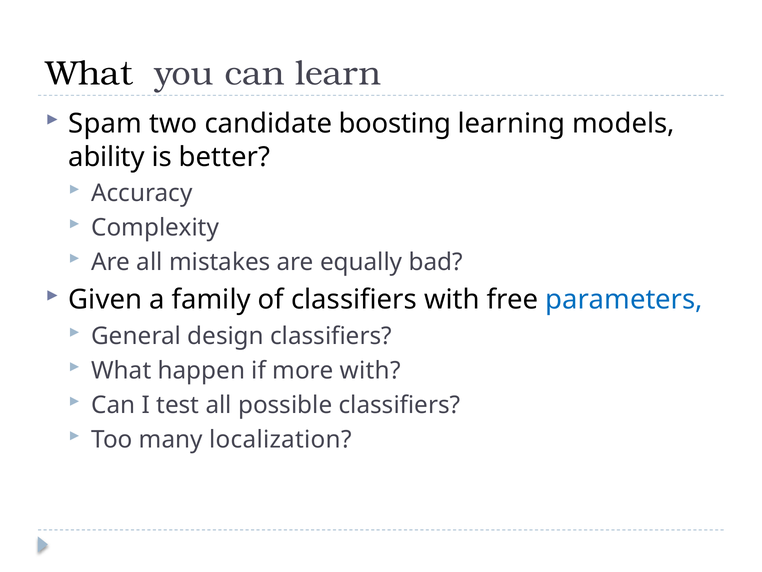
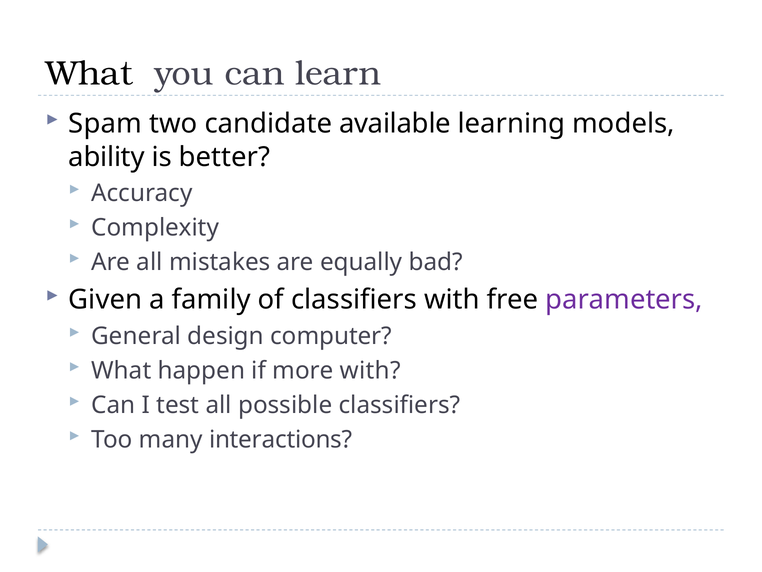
boosting: boosting -> available
parameters colour: blue -> purple
design classifiers: classifiers -> computer
localization: localization -> interactions
